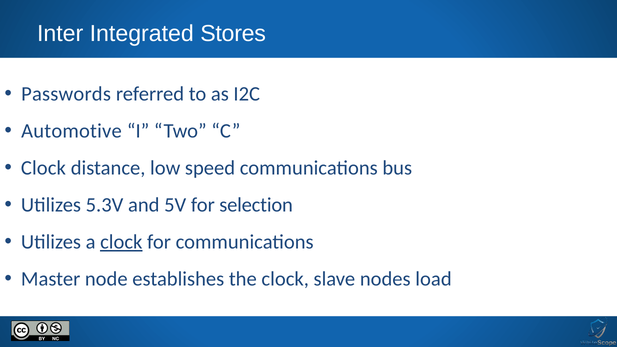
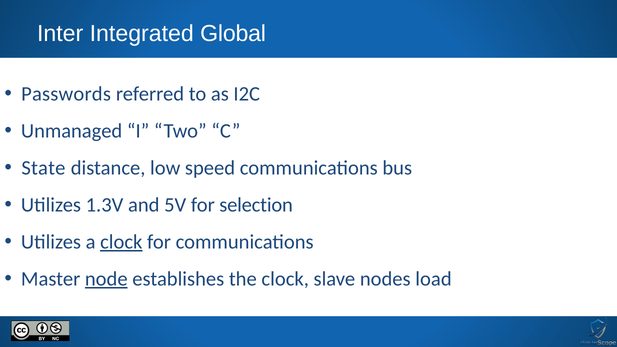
Stores: Stores -> Global
Automotive: Automotive -> Unmanaged
Clock at (43, 168): Clock -> State
5.3V: 5.3V -> 1.3V
node underline: none -> present
